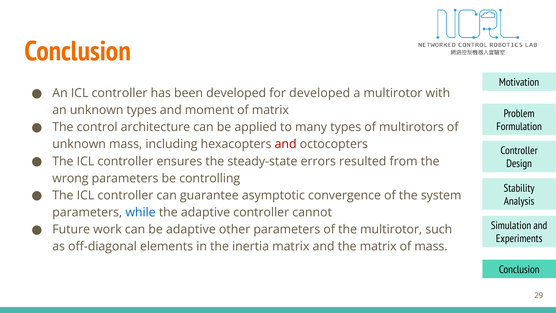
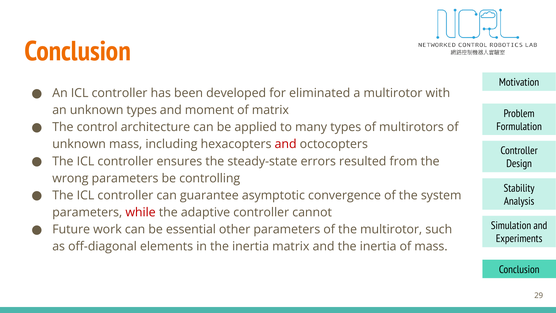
for developed: developed -> eliminated
while colour: blue -> red
be adaptive: adaptive -> essential
and the matrix: matrix -> inertia
